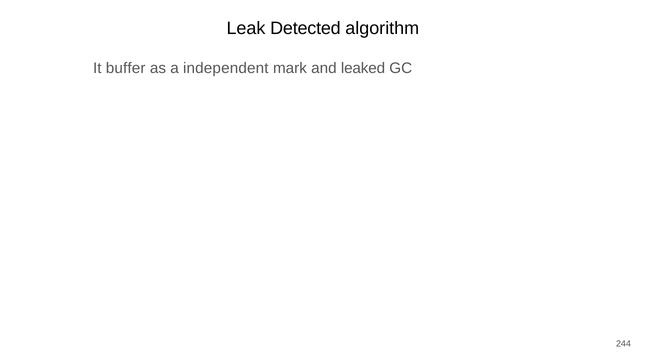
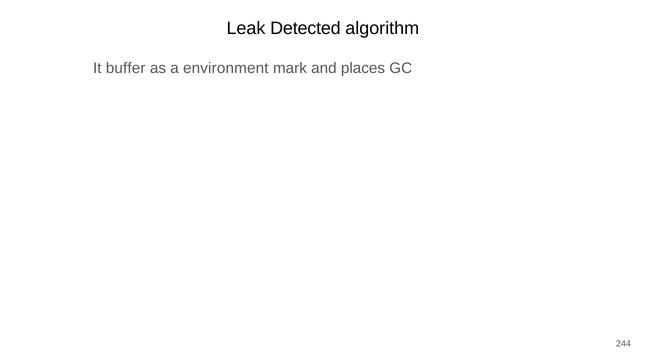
independent: independent -> environment
leaked: leaked -> places
